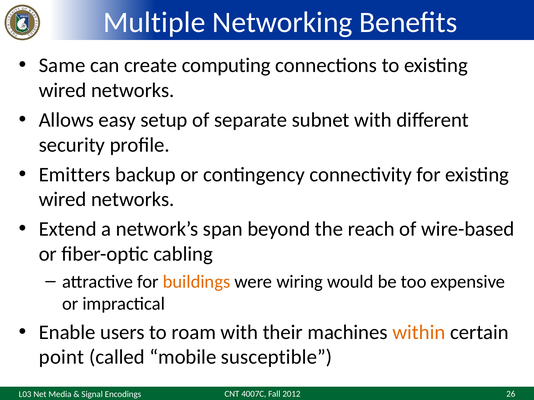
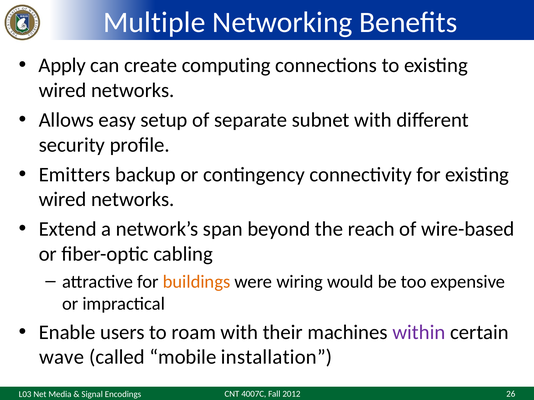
Same: Same -> Apply
within colour: orange -> purple
point: point -> wave
susceptible: susceptible -> installation
